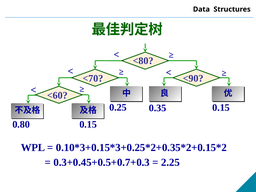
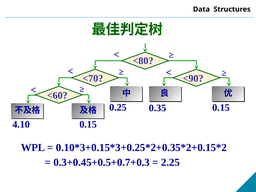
0.80: 0.80 -> 4.10
